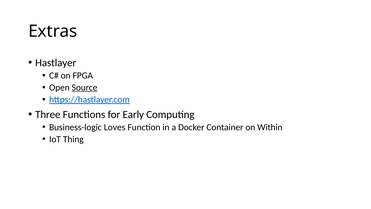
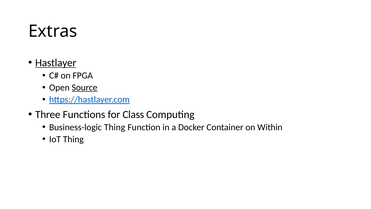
Hastlayer underline: none -> present
Early: Early -> Class
Business-logic Loves: Loves -> Thing
